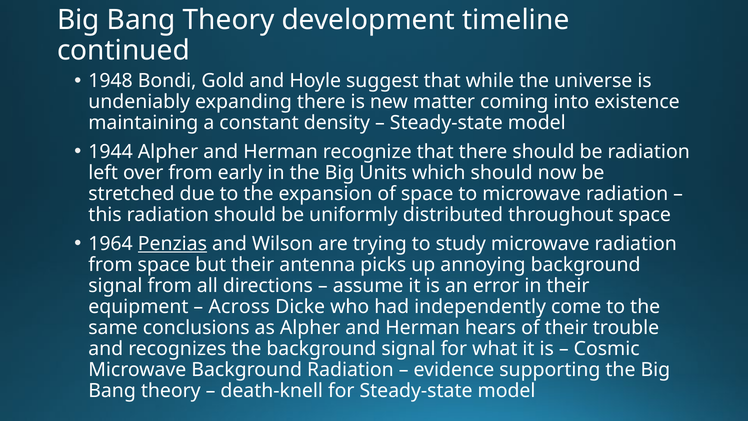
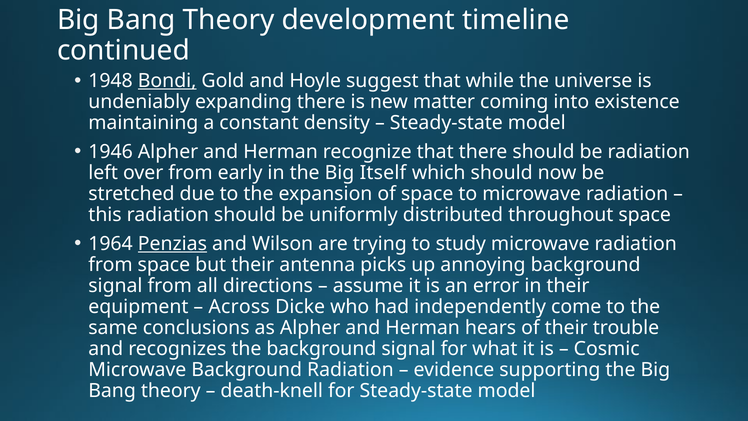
Bondi underline: none -> present
1944: 1944 -> 1946
Units: Units -> Itself
